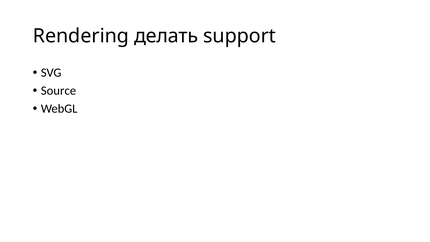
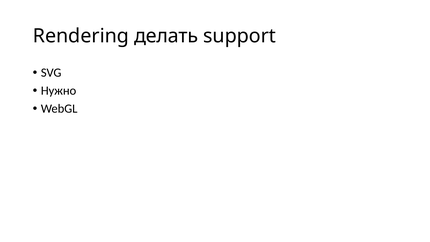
Source: Source -> Нужно
